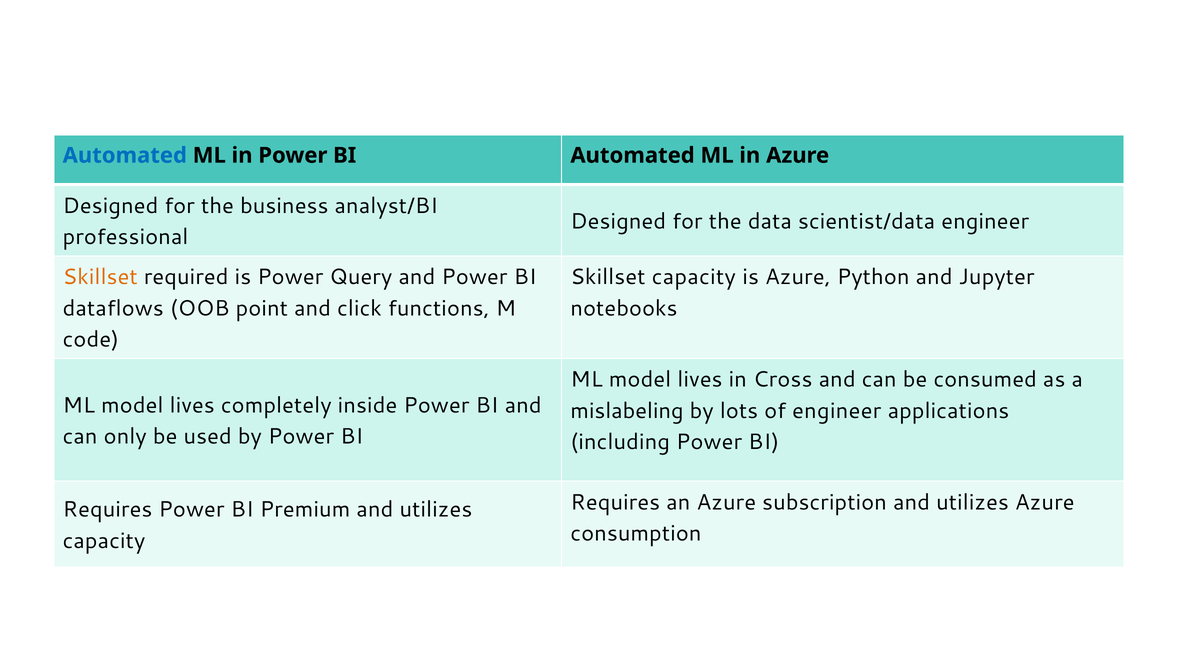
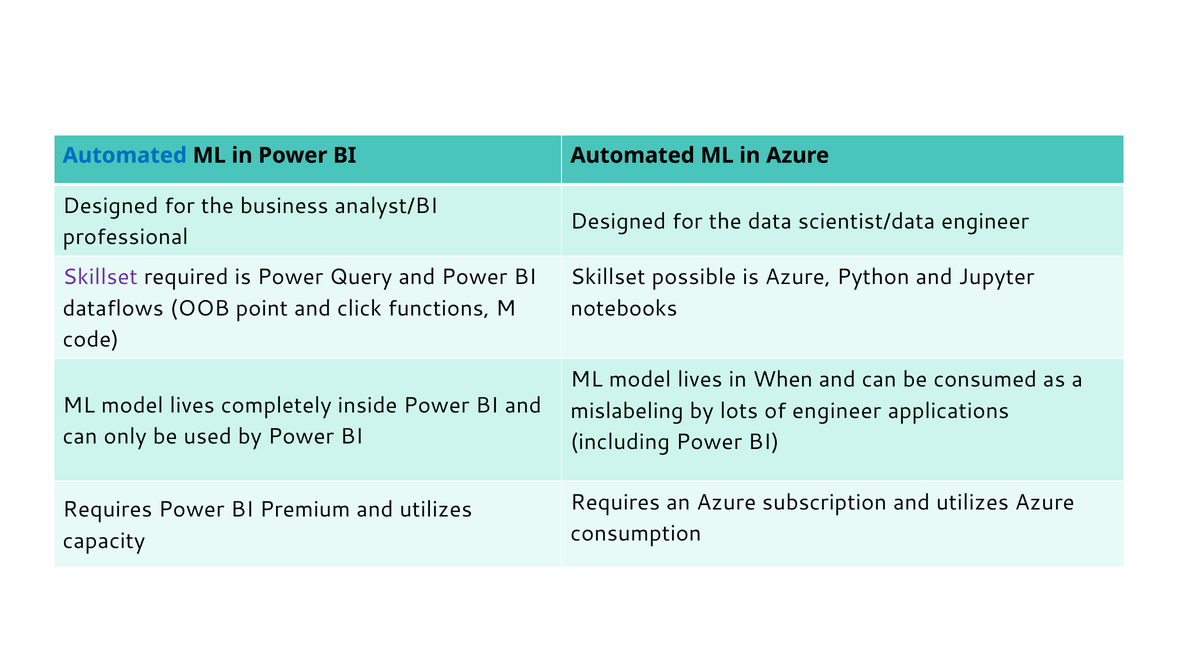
Skillset at (100, 277) colour: orange -> purple
Skillset capacity: capacity -> possible
Cross: Cross -> When
